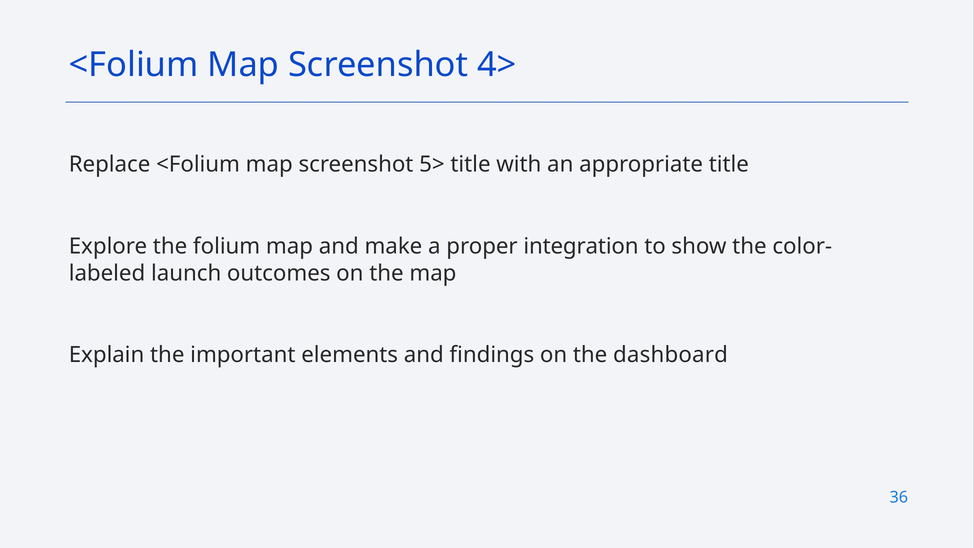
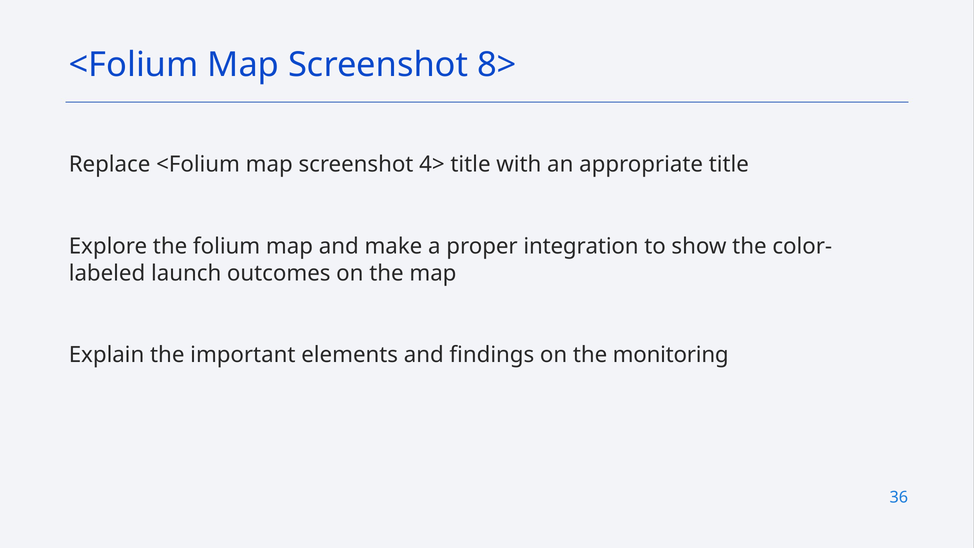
4>: 4> -> 8>
5>: 5> -> 4>
dashboard: dashboard -> monitoring
